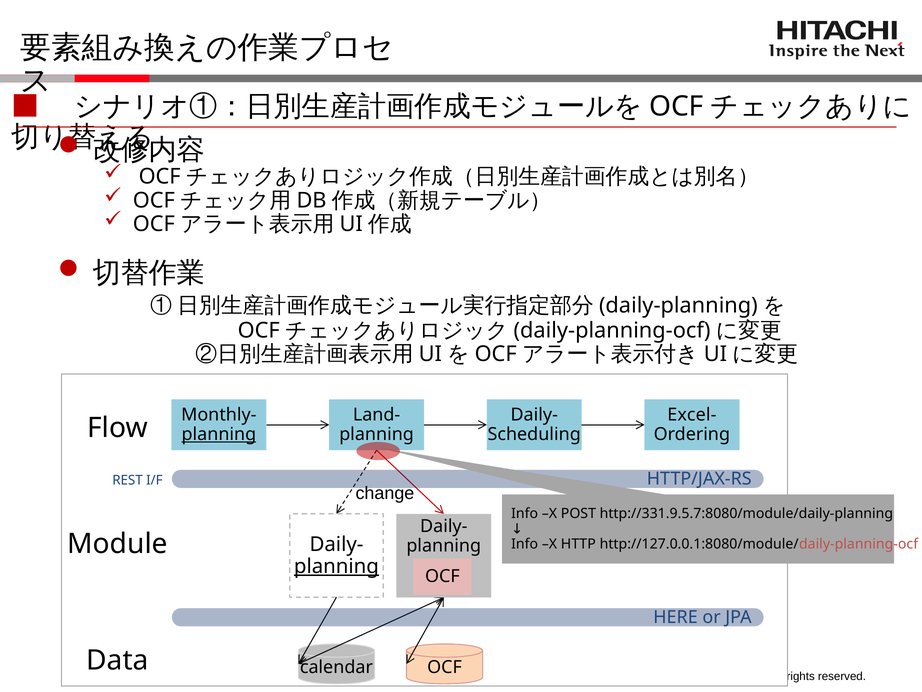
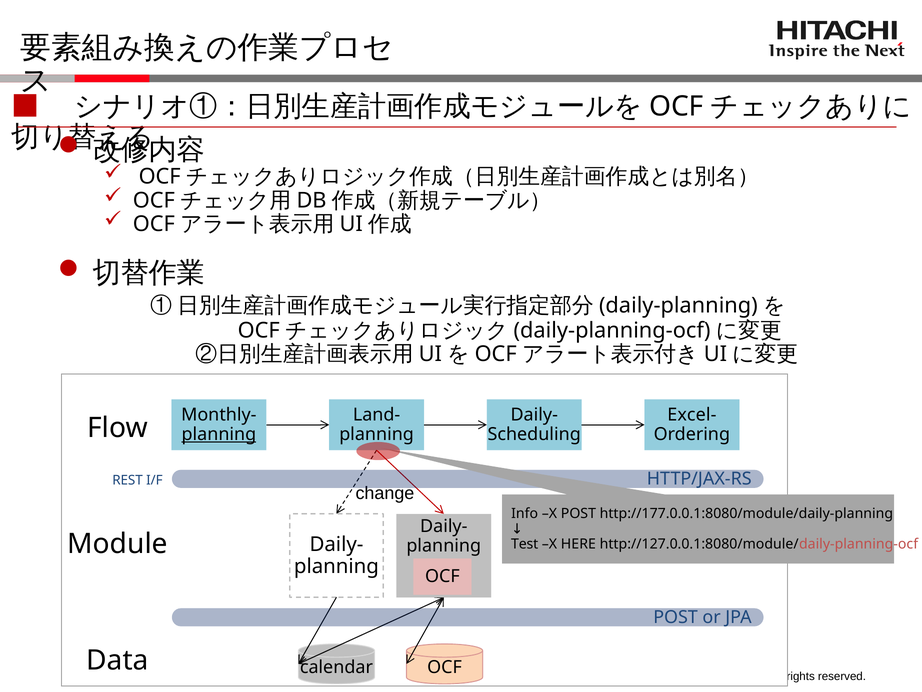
http://331.9.5.7:8080/module/daily-planning: http://331.9.5.7:8080/module/daily-planning -> http://177.0.0.1:8080/module/daily-planning
Info at (525, 544): Info -> Test
HTTP: HTTP -> HERE
planning at (336, 566) underline: present -> none
HERE at (676, 617): HERE -> POST
